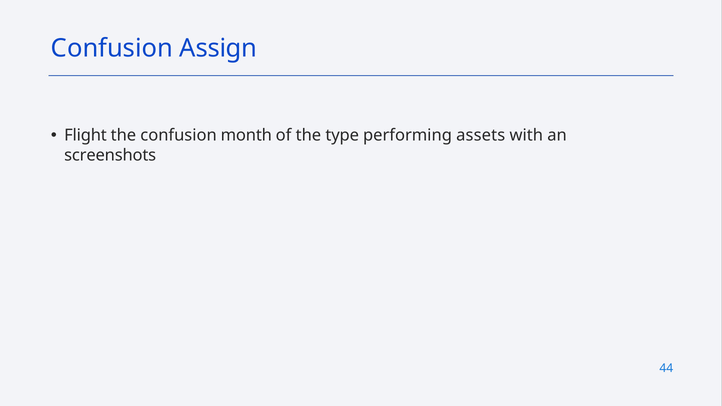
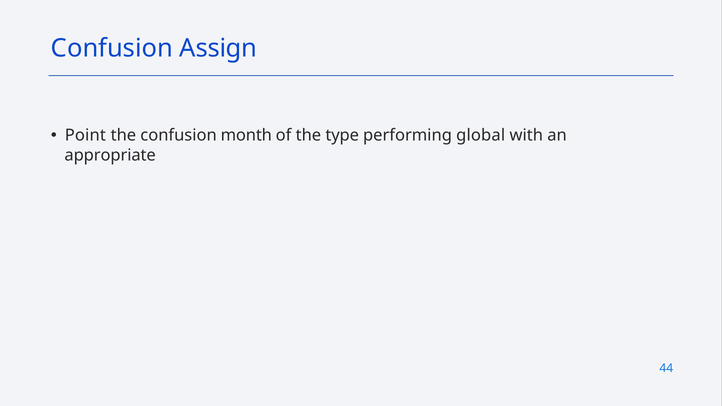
Flight: Flight -> Point
assets: assets -> global
screenshots: screenshots -> appropriate
